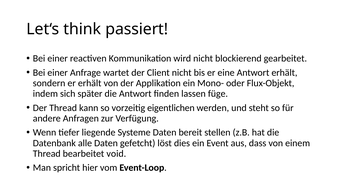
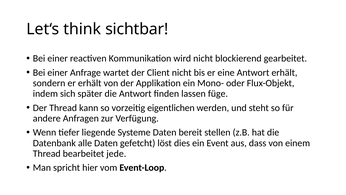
passiert: passiert -> sichtbar
void: void -> jede
